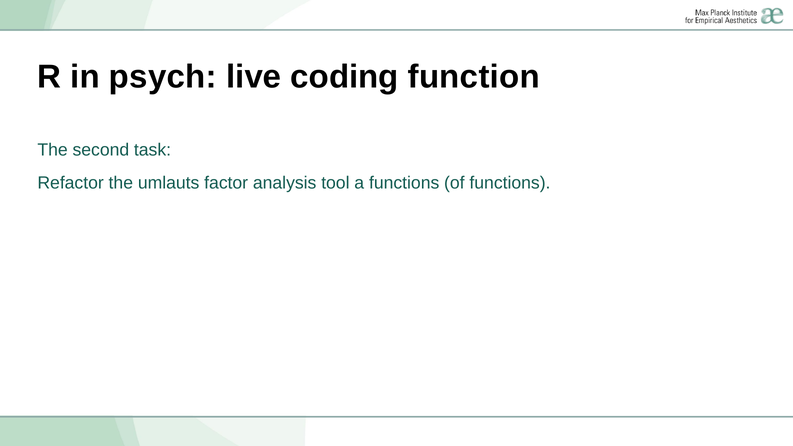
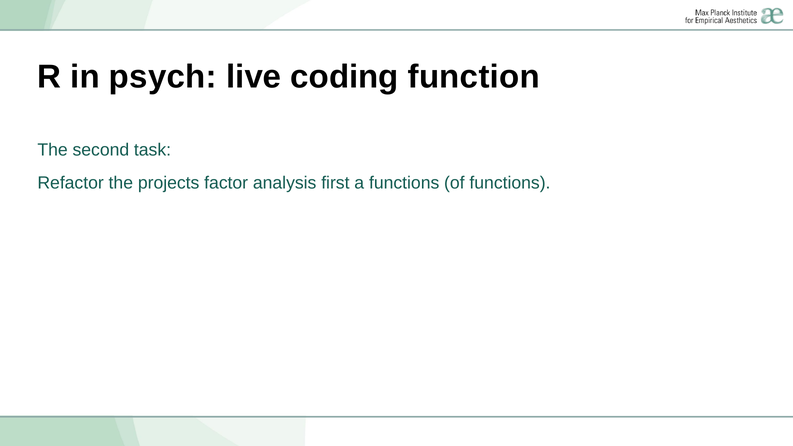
umlauts: umlauts -> projects
tool: tool -> first
